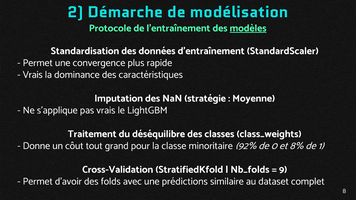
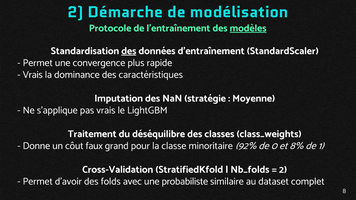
des at (129, 51) underline: none -> present
tout: tout -> faux
9 at (283, 170): 9 -> 2
prédictions: prédictions -> probabiliste
